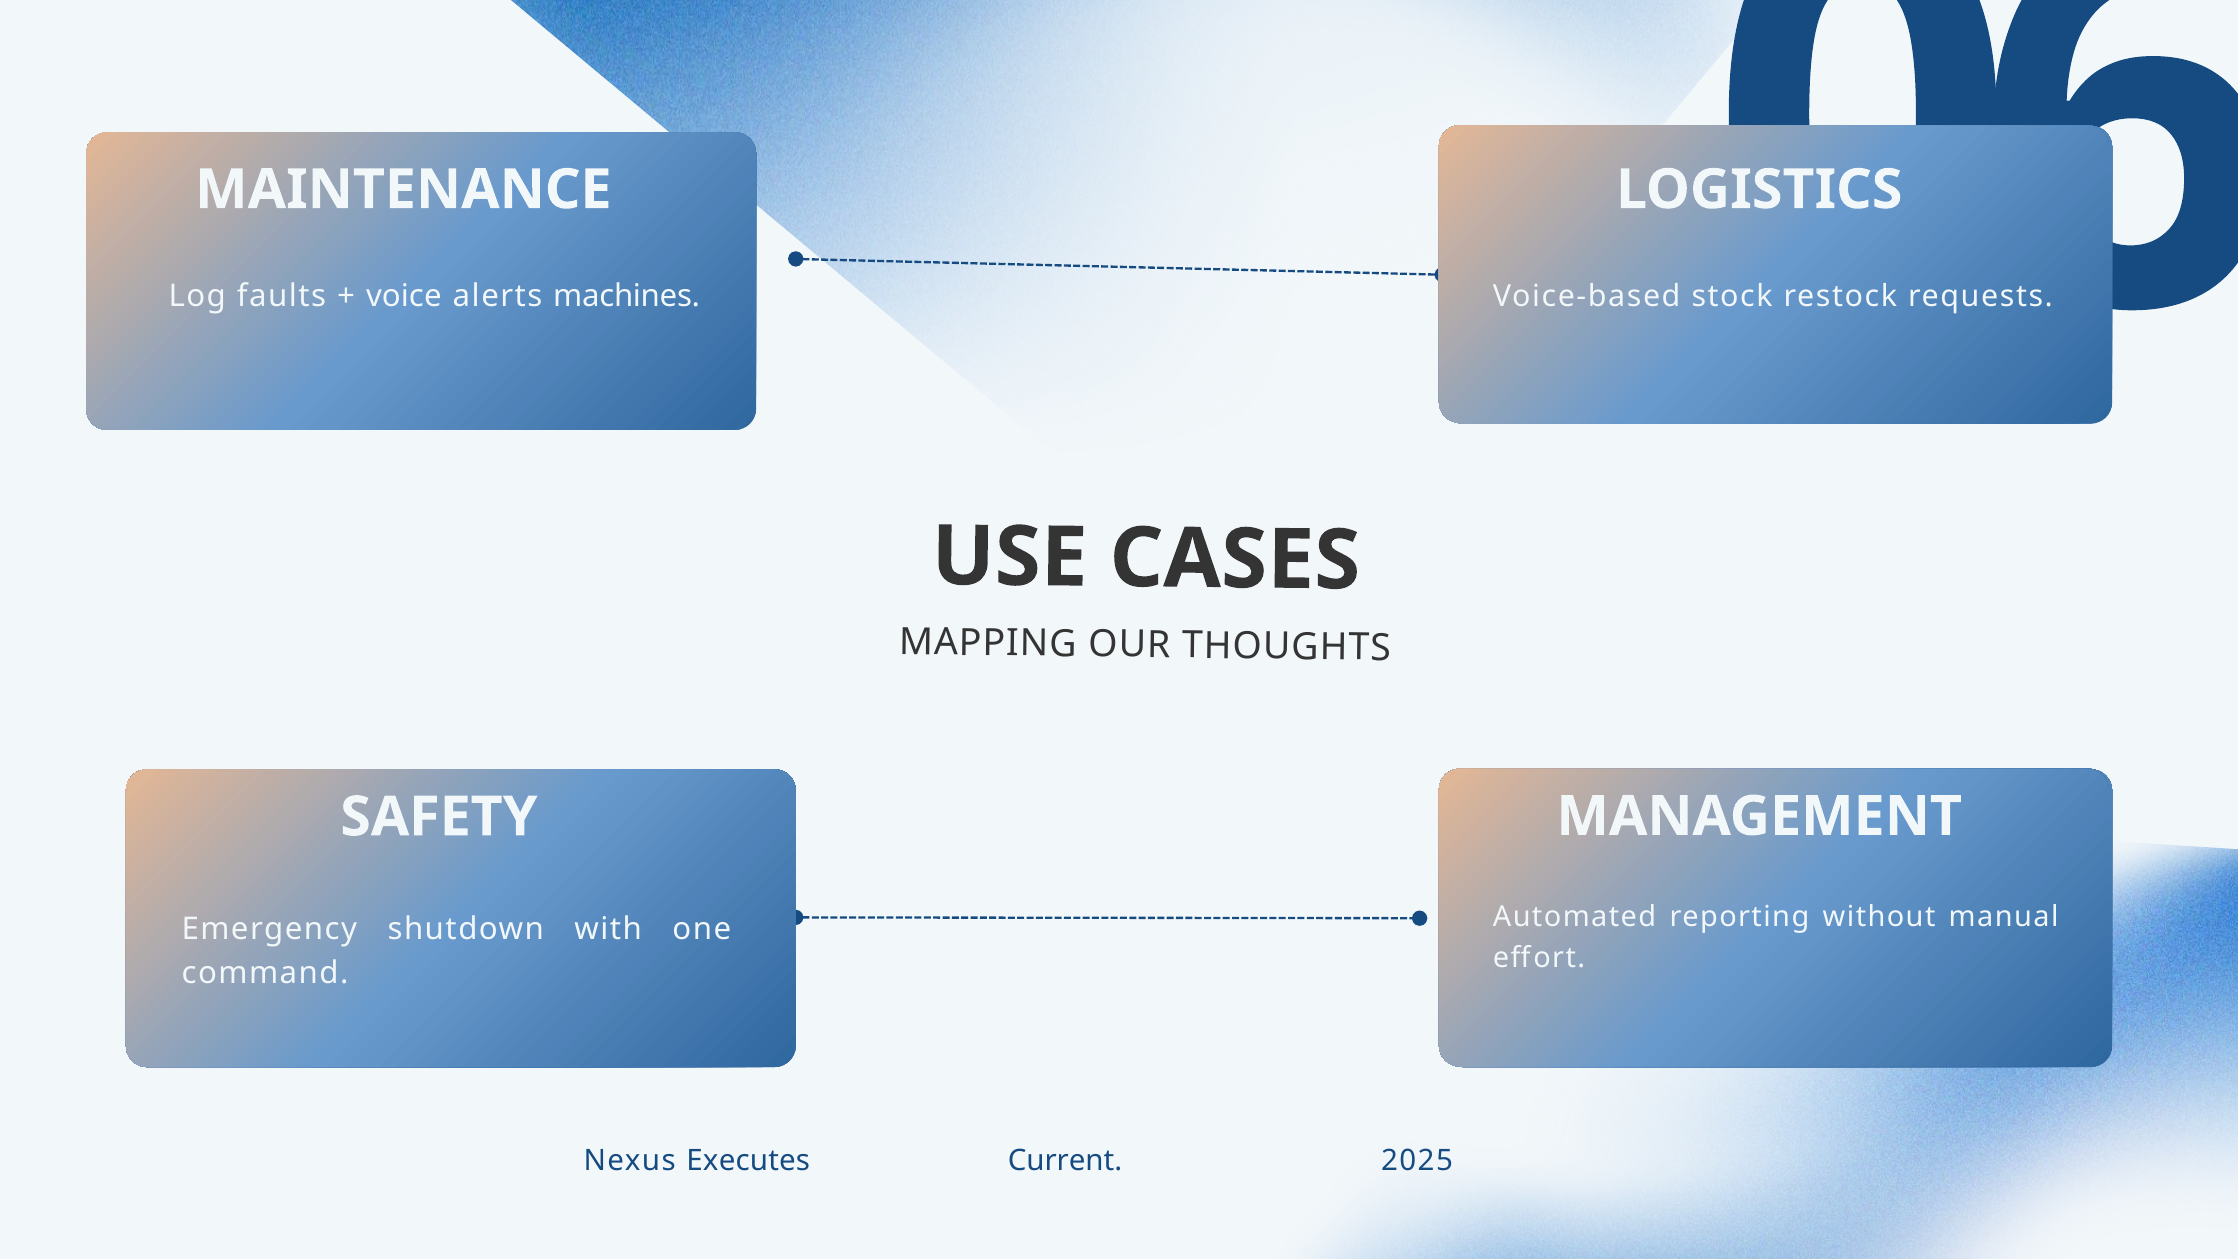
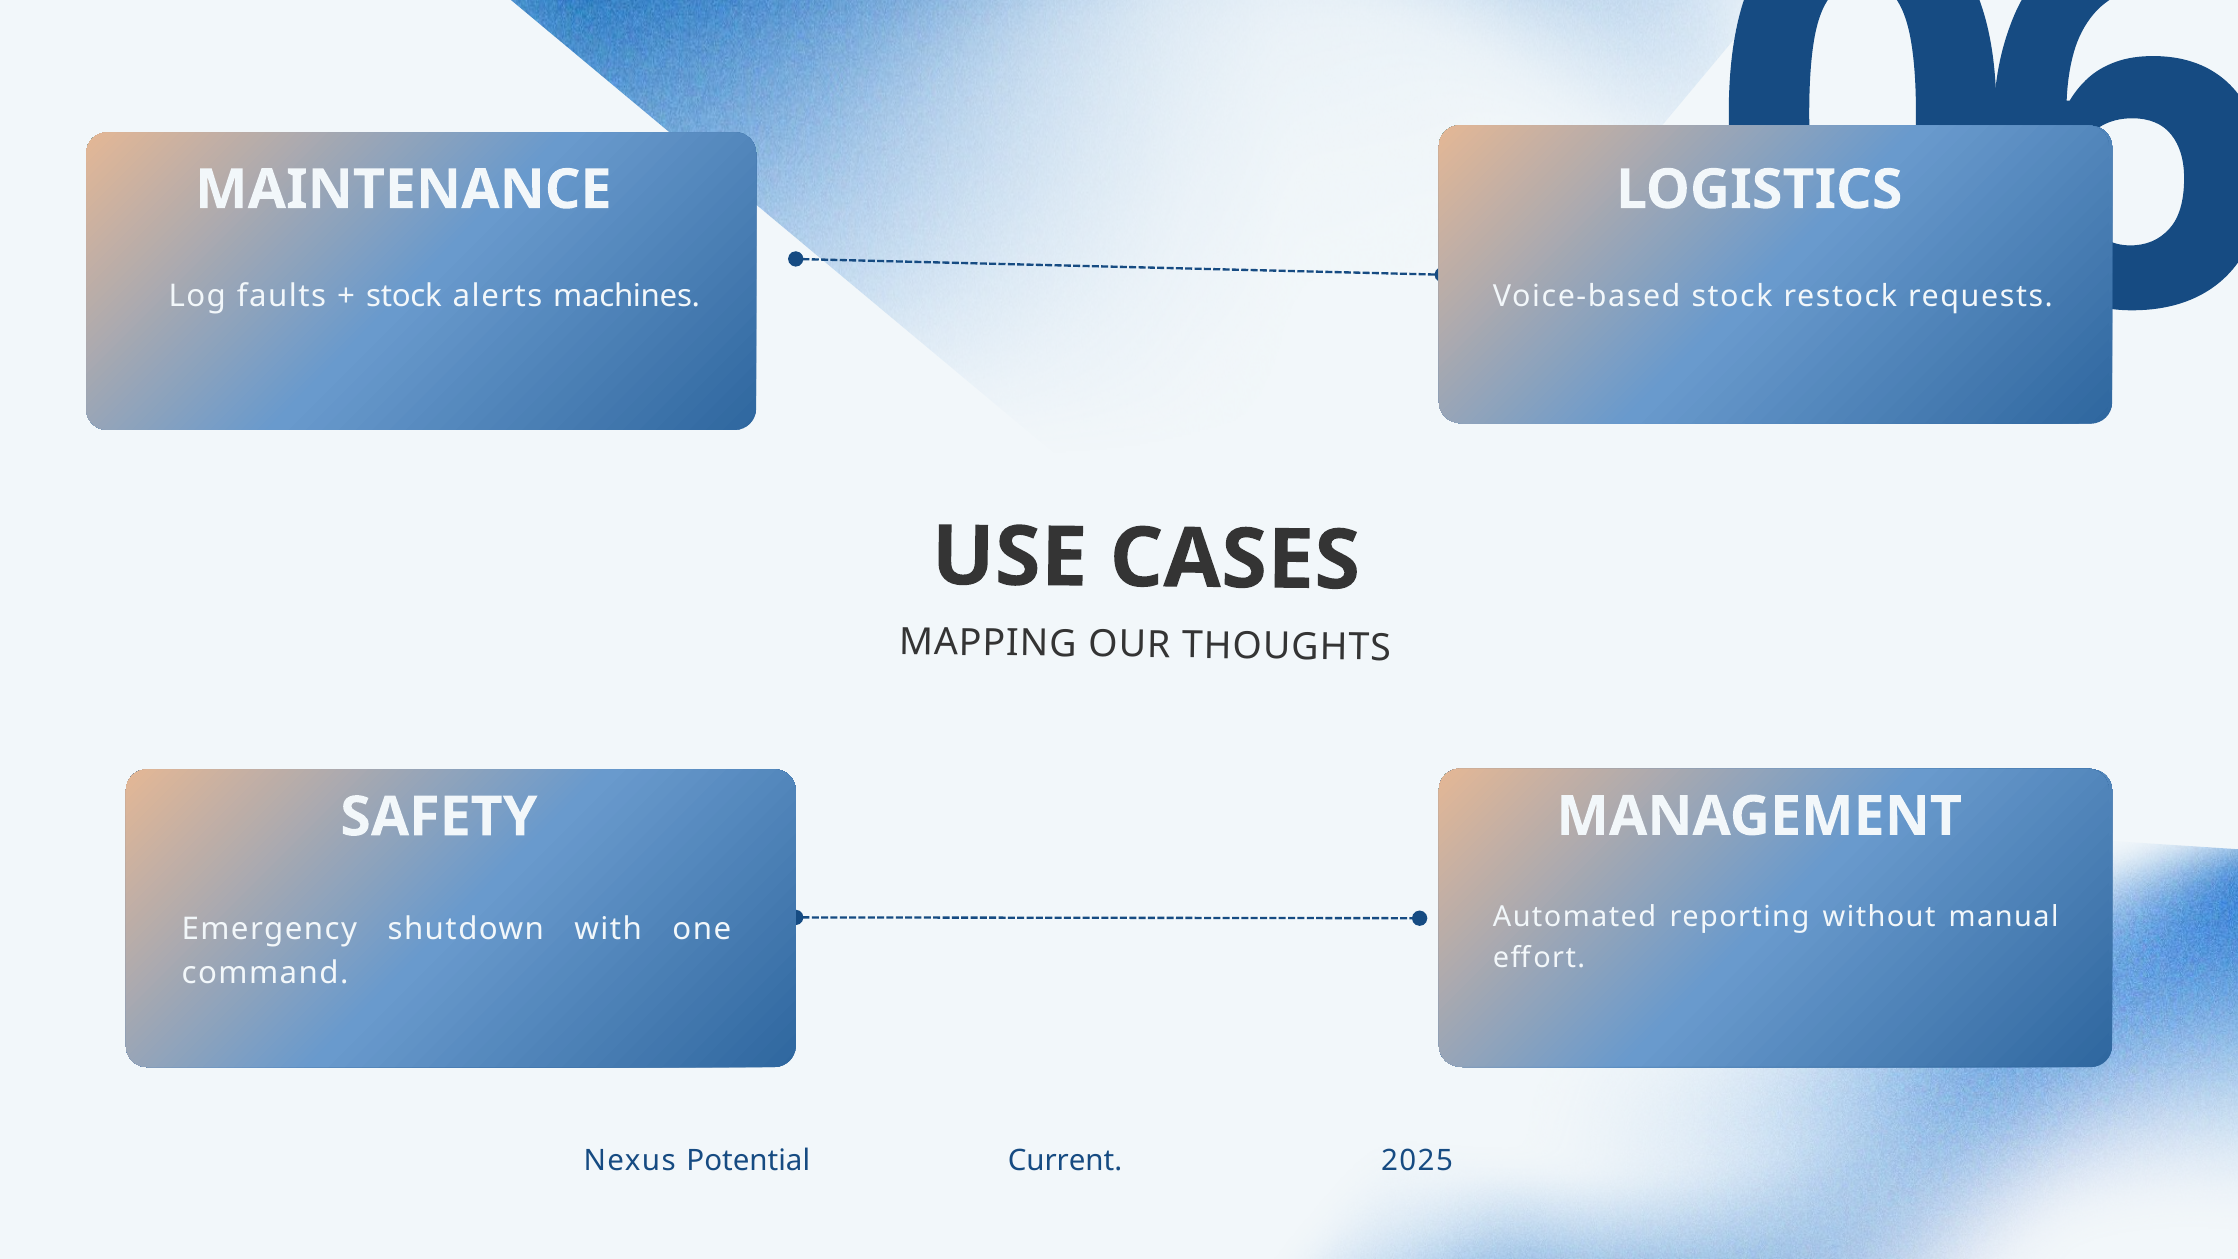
voice at (404, 297): voice -> stock
Executes: Executes -> Potential
